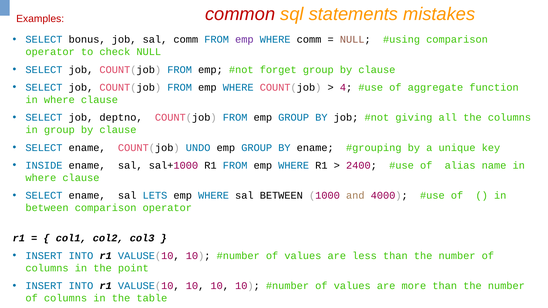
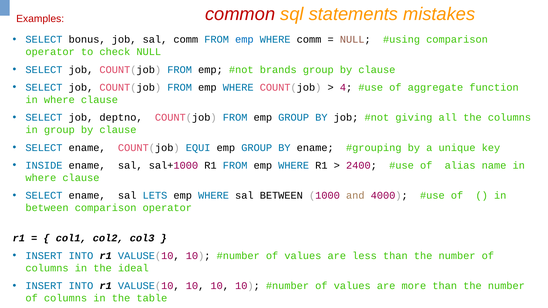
emp at (244, 40) colour: purple -> blue
forget: forget -> brands
UNDO: UNDO -> EQUI
point: point -> ideal
